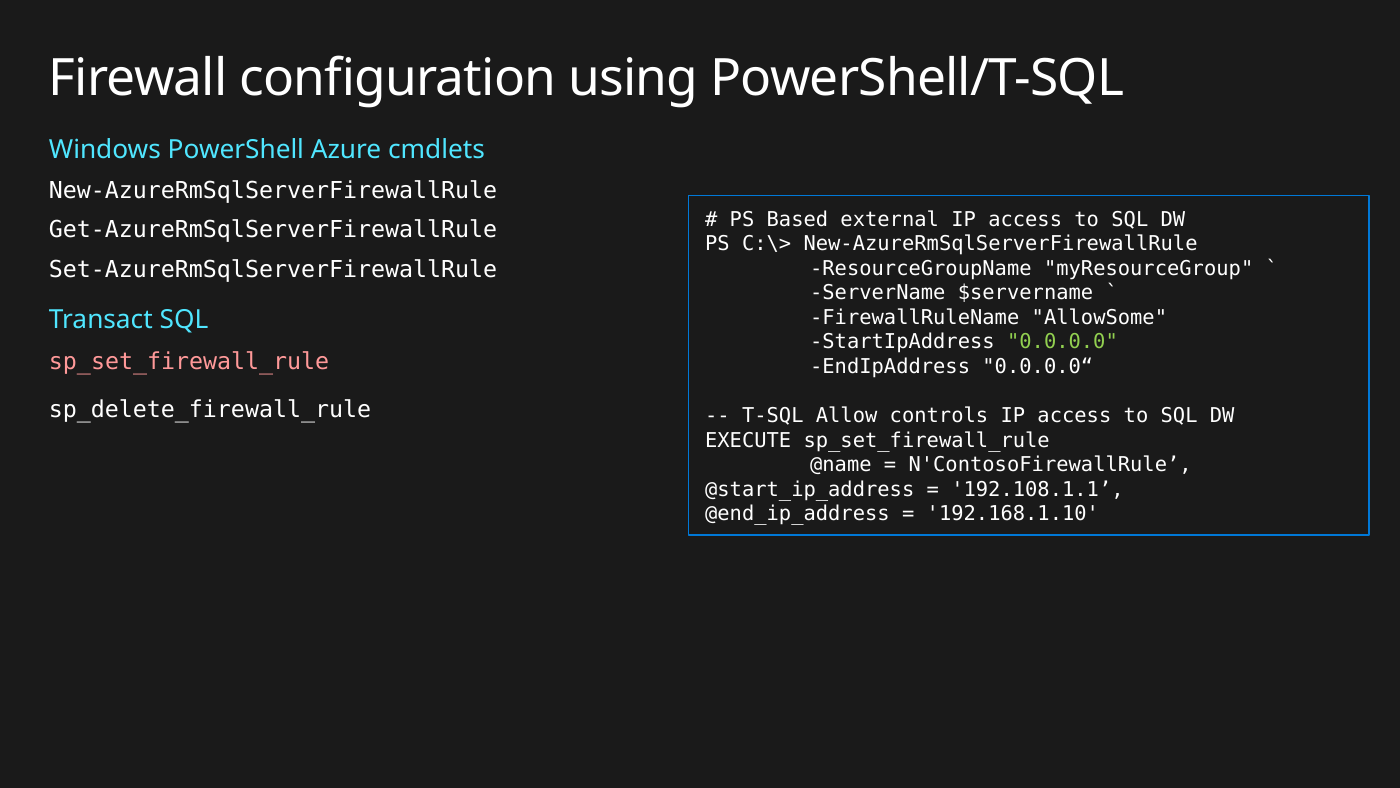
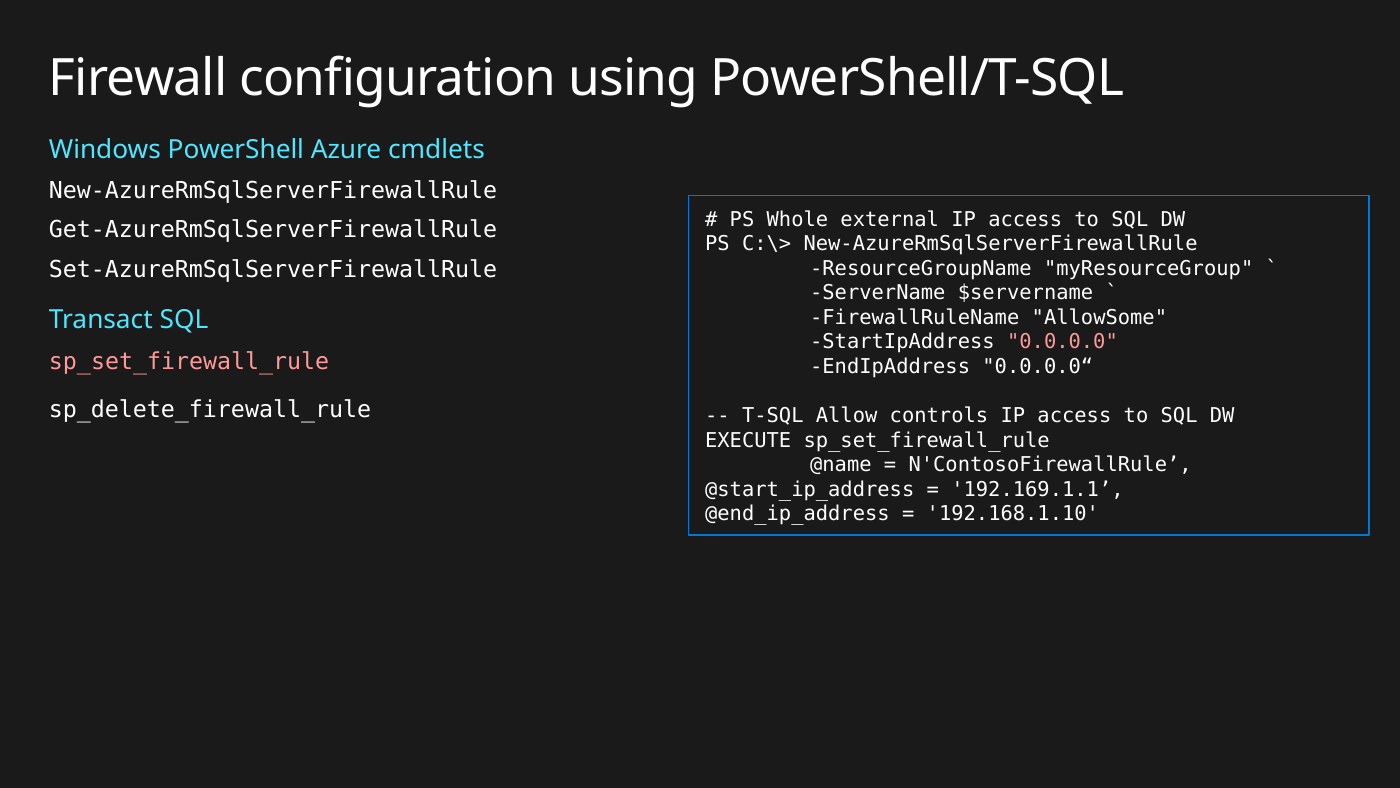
Based: Based -> Whole
0.0.0.0 colour: light green -> pink
192.108.1.1: 192.108.1.1 -> 192.169.1.1
